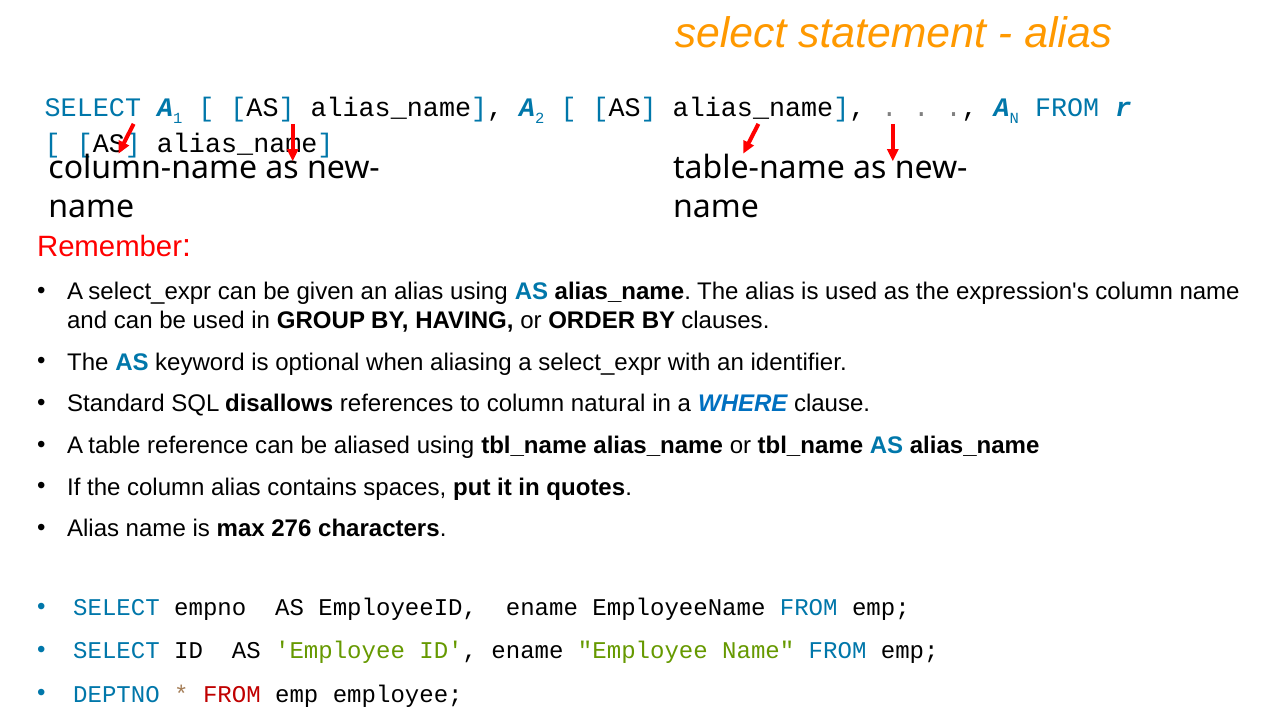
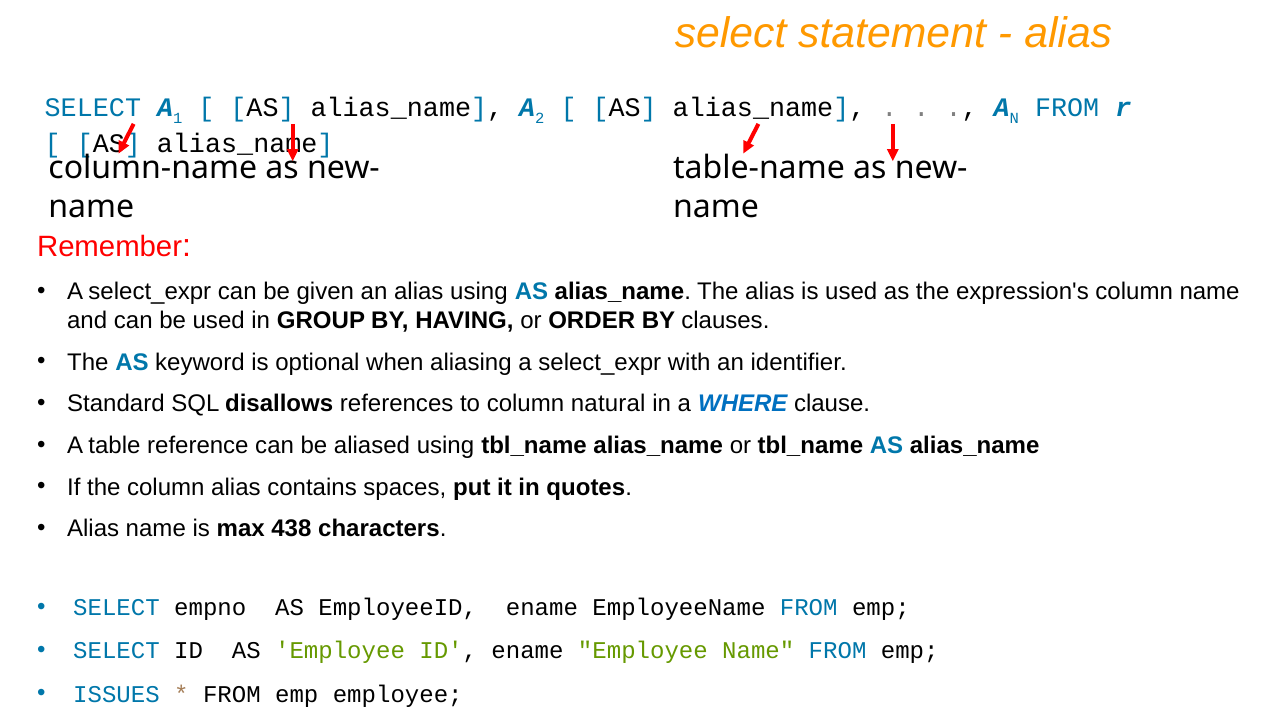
276: 276 -> 438
DEPTNO: DEPTNO -> ISSUES
FROM at (232, 694) colour: red -> black
